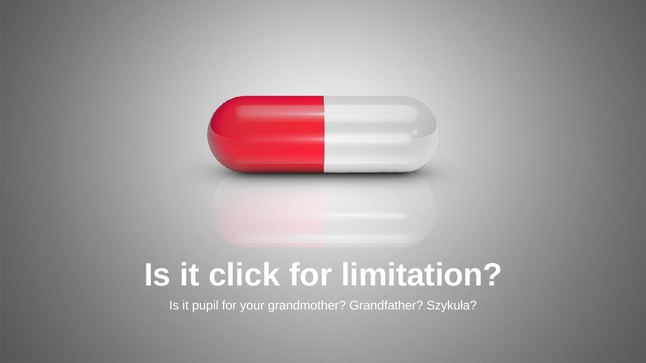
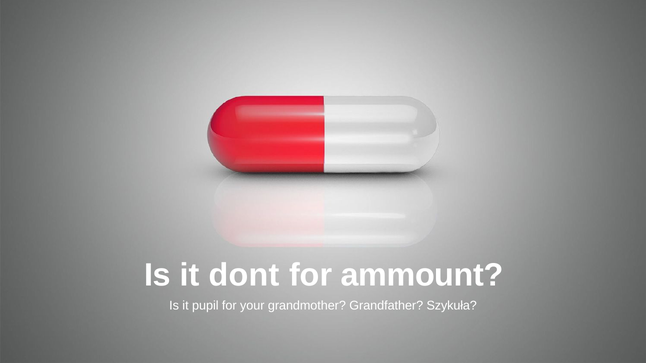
click: click -> dont
limitation: limitation -> ammount
